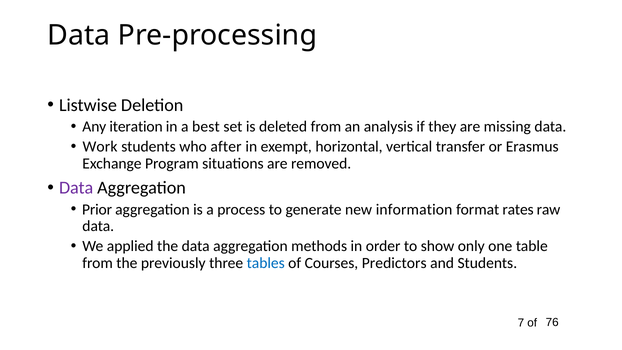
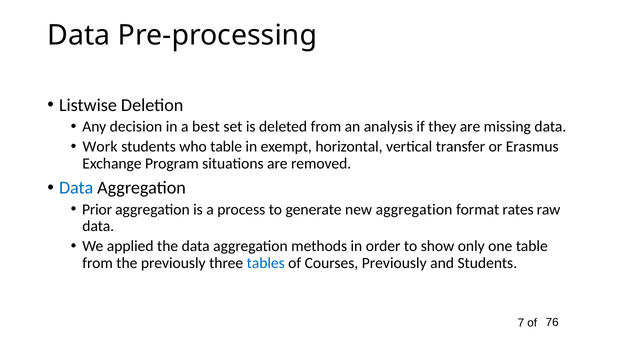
iteration: iteration -> decision
who after: after -> table
Data at (76, 188) colour: purple -> blue
new information: information -> aggregation
Courses Predictors: Predictors -> Previously
